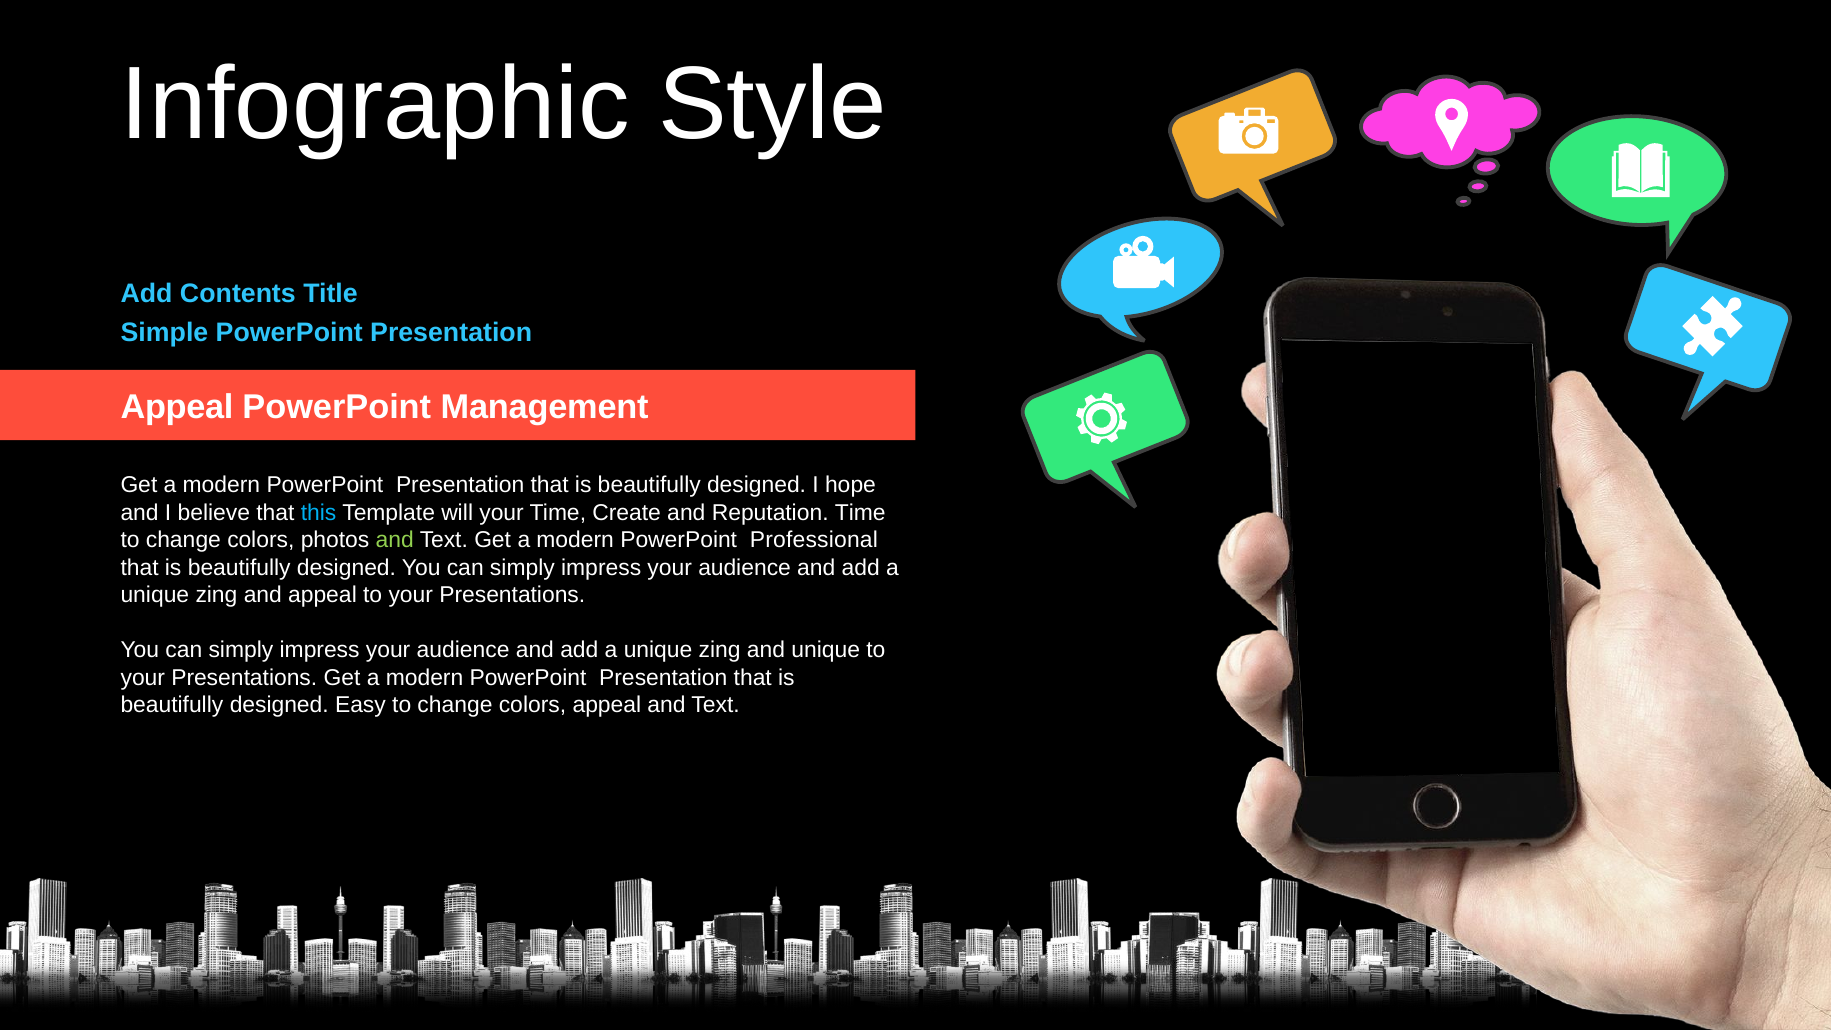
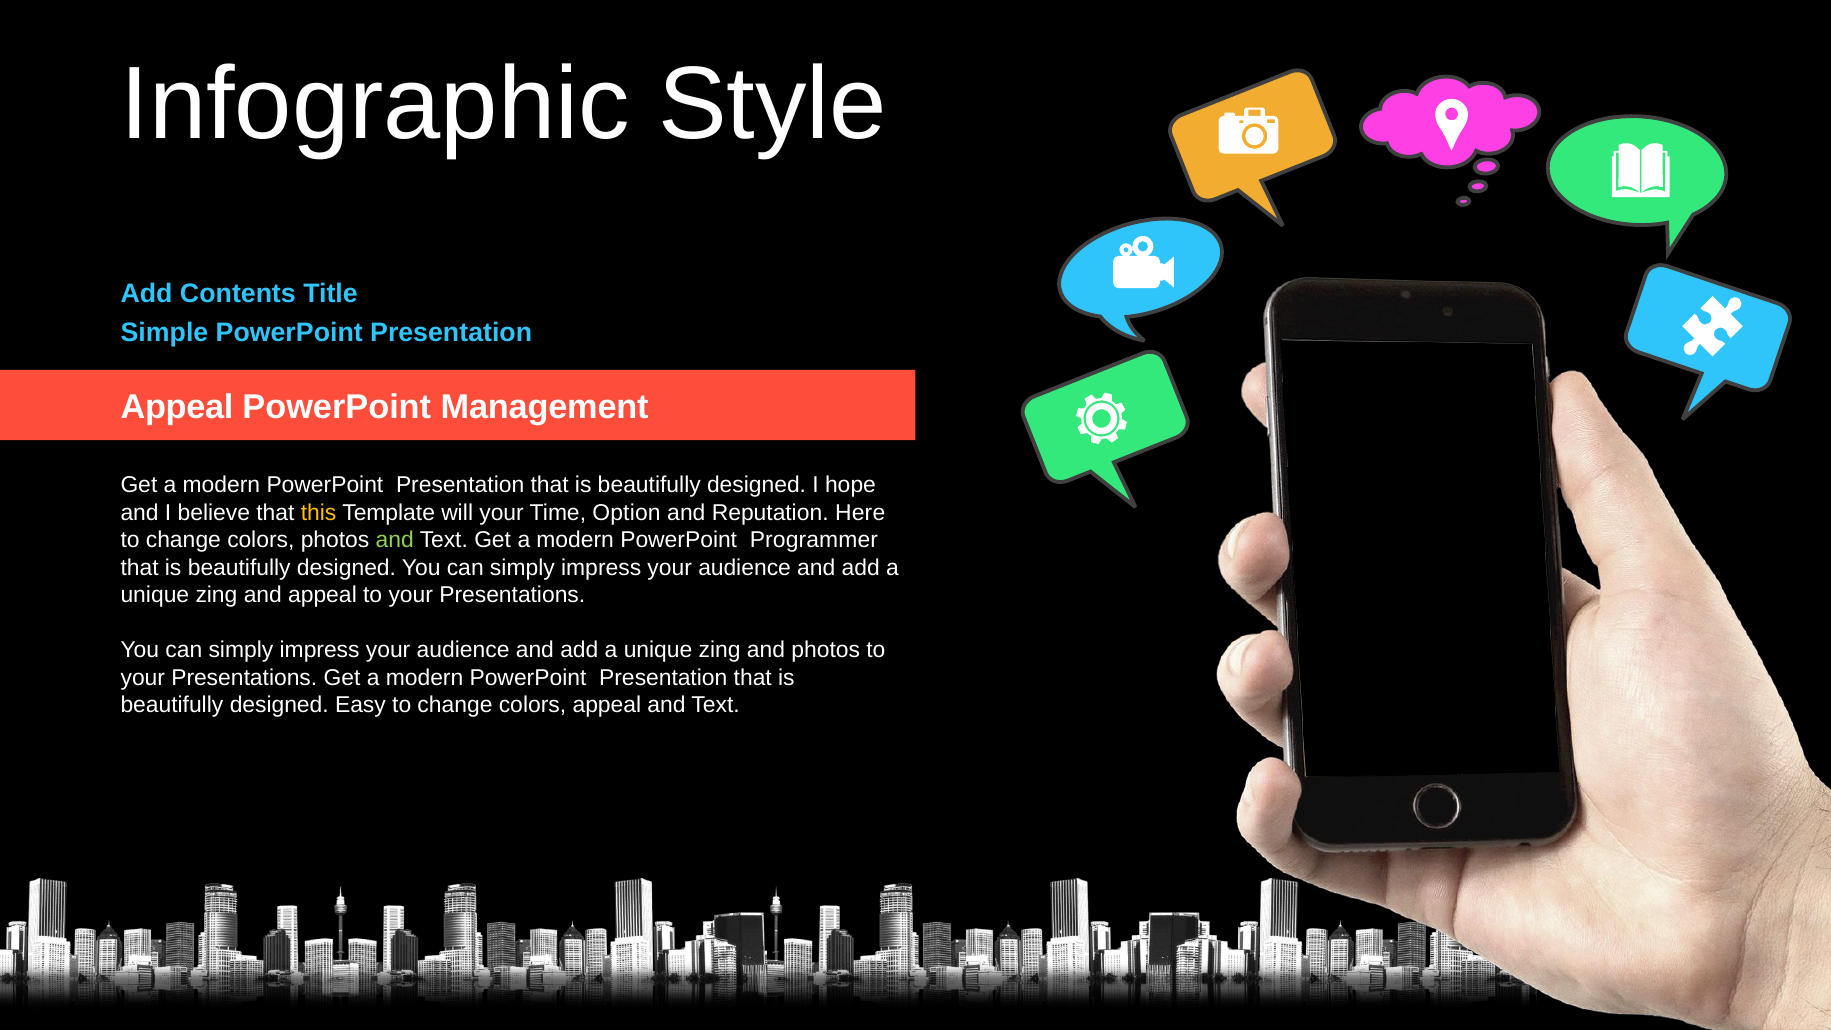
this colour: light blue -> yellow
Create: Create -> Option
Reputation Time: Time -> Here
Professional: Professional -> Programmer
and unique: unique -> photos
